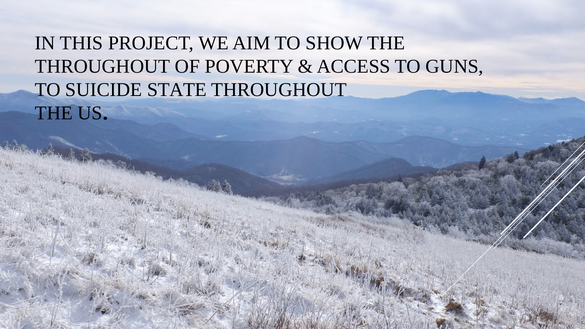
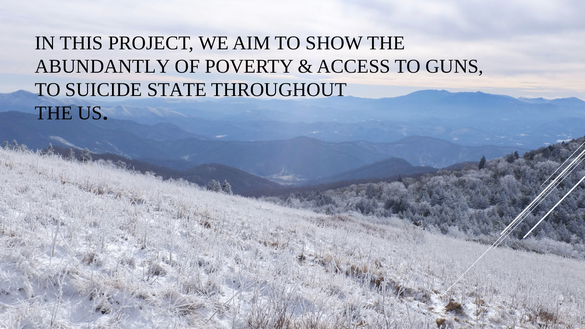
THROUGHOUT at (102, 66): THROUGHOUT -> ABUNDANTLY
